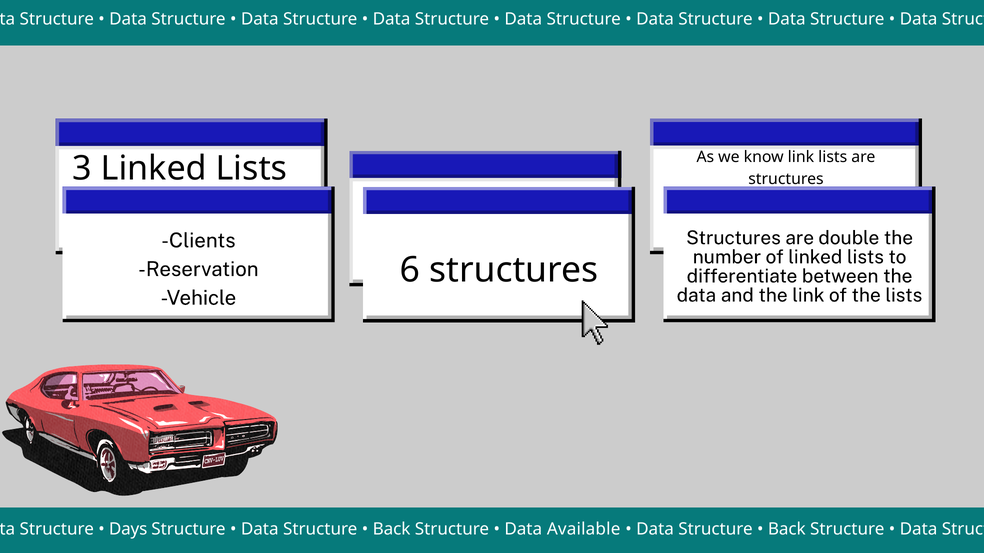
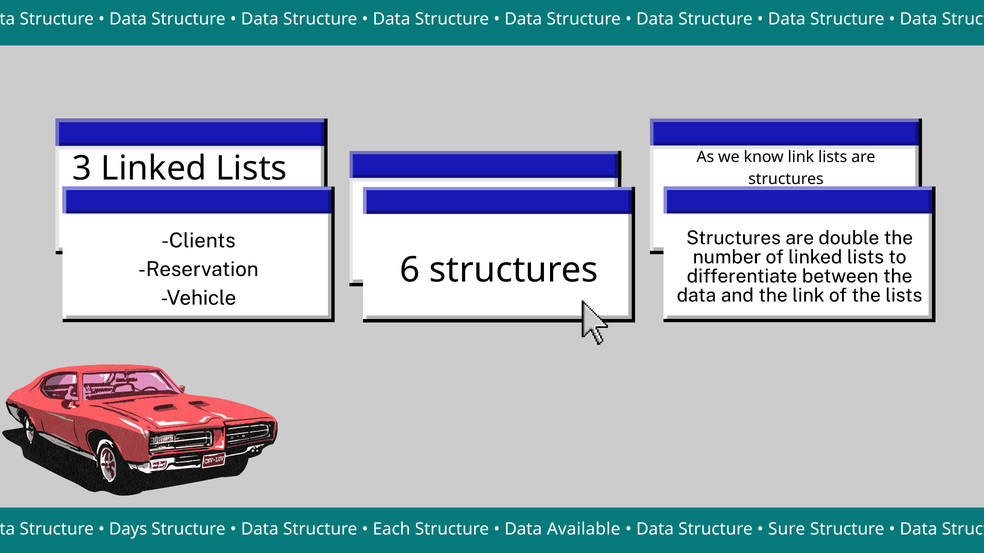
Back at (392, 530): Back -> Each
Back at (787, 530): Back -> Sure
